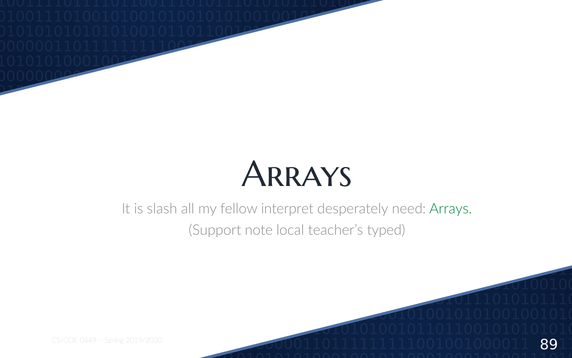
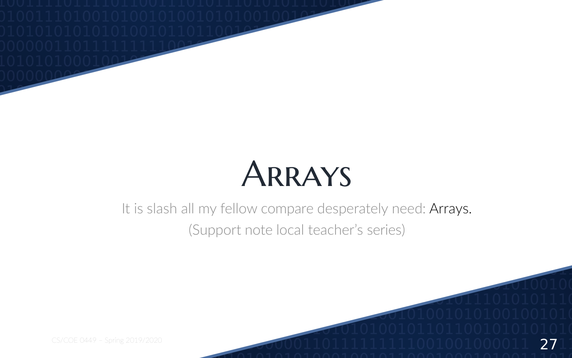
interpret: interpret -> compare
Arrays at (451, 208) colour: green -> black
typed: typed -> series
89: 89 -> 27
